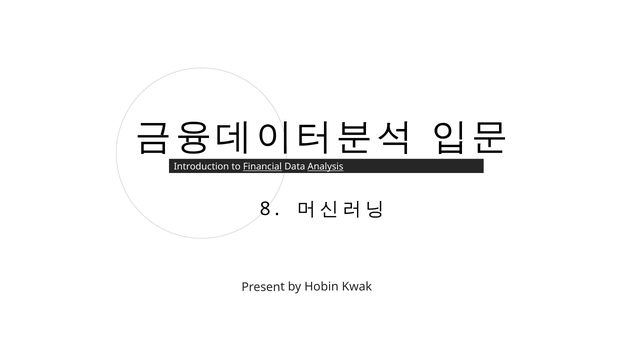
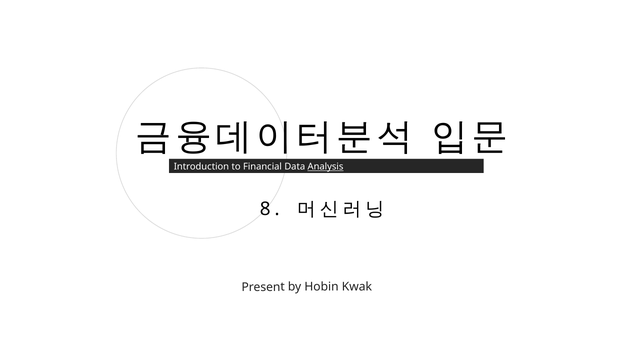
Financial underline: present -> none
